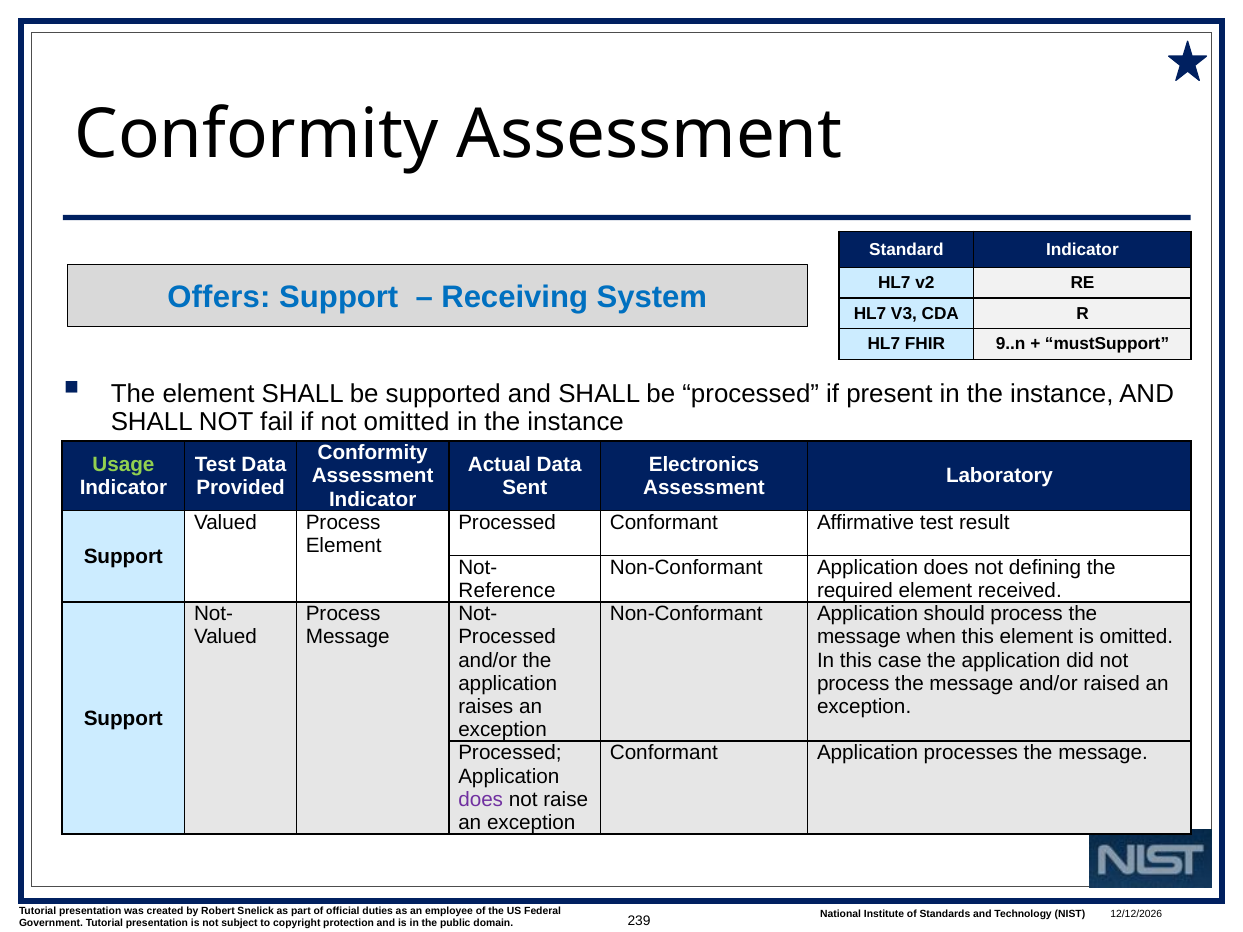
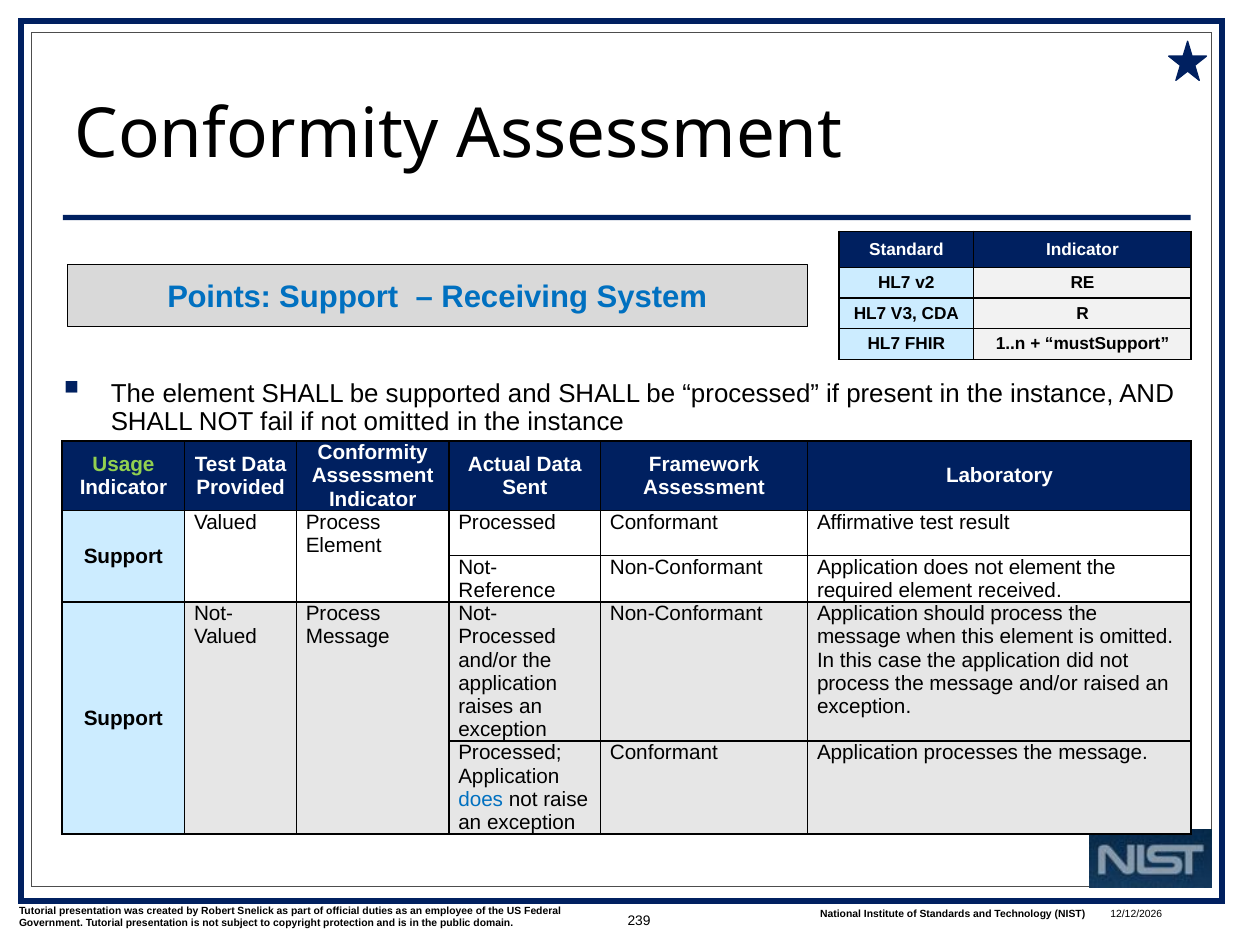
Offers: Offers -> Points
9..n: 9..n -> 1..n
Electronics: Electronics -> Framework
not defining: defining -> element
does at (481, 800) colour: purple -> blue
